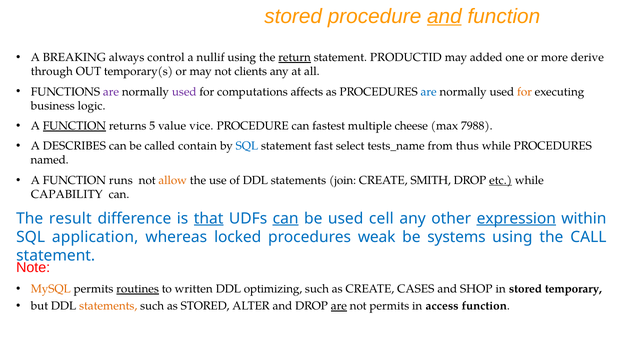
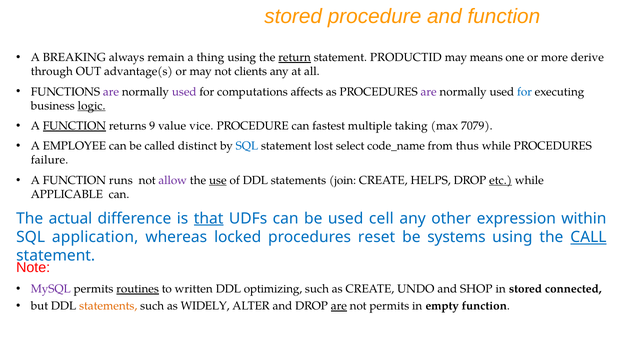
and at (444, 16) underline: present -> none
control: control -> remain
nullif: nullif -> thing
added: added -> means
temporary(s: temporary(s -> advantage(s
are at (429, 92) colour: blue -> purple
for at (525, 92) colour: orange -> blue
logic underline: none -> present
5: 5 -> 9
cheese: cheese -> taking
7988: 7988 -> 7079
DESCRIBES: DESCRIBES -> EMPLOYEE
contain: contain -> distinct
fast: fast -> lost
tests_name: tests_name -> code_name
named: named -> failure
allow colour: orange -> purple
use underline: none -> present
SMITH: SMITH -> HELPS
CAPABILITY: CAPABILITY -> APPLICABLE
result: result -> actual
can at (286, 219) underline: present -> none
expression underline: present -> none
weak: weak -> reset
CALL underline: none -> present
MySQL colour: orange -> purple
CASES: CASES -> UNDO
temporary: temporary -> connected
as STORED: STORED -> WIDELY
access: access -> empty
